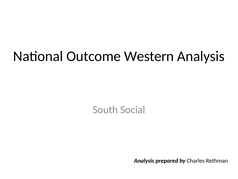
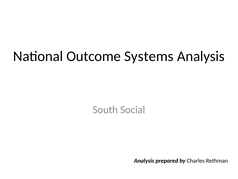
Western: Western -> Systems
